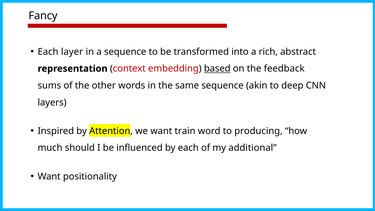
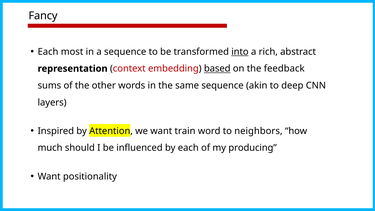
layer: layer -> most
into underline: none -> present
producing: producing -> neighbors
additional: additional -> producing
